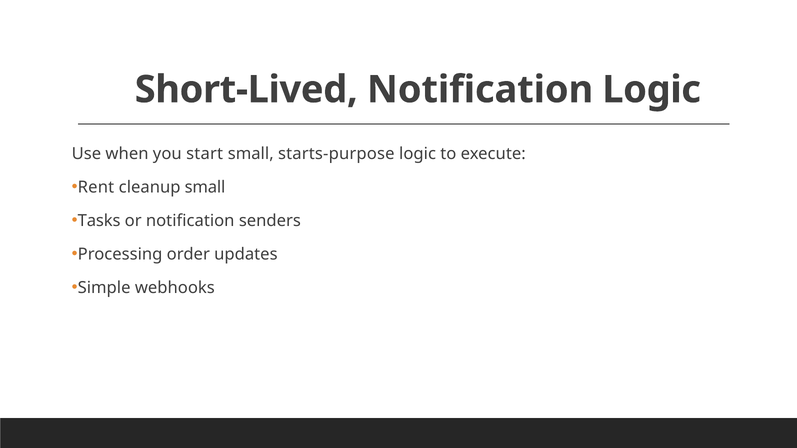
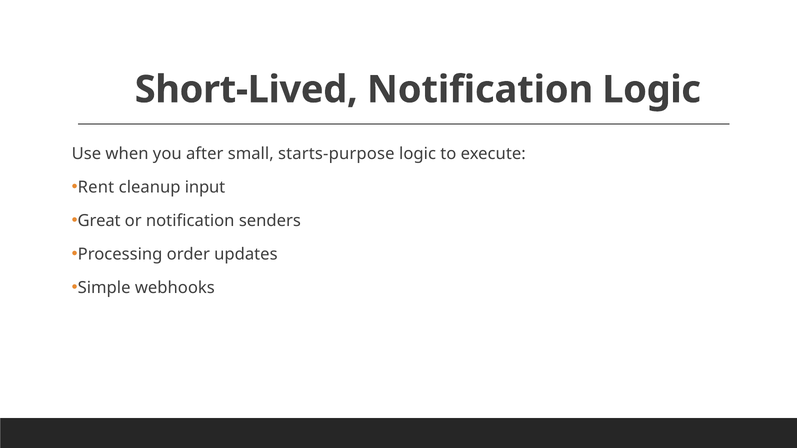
start: start -> after
cleanup small: small -> input
Tasks: Tasks -> Great
